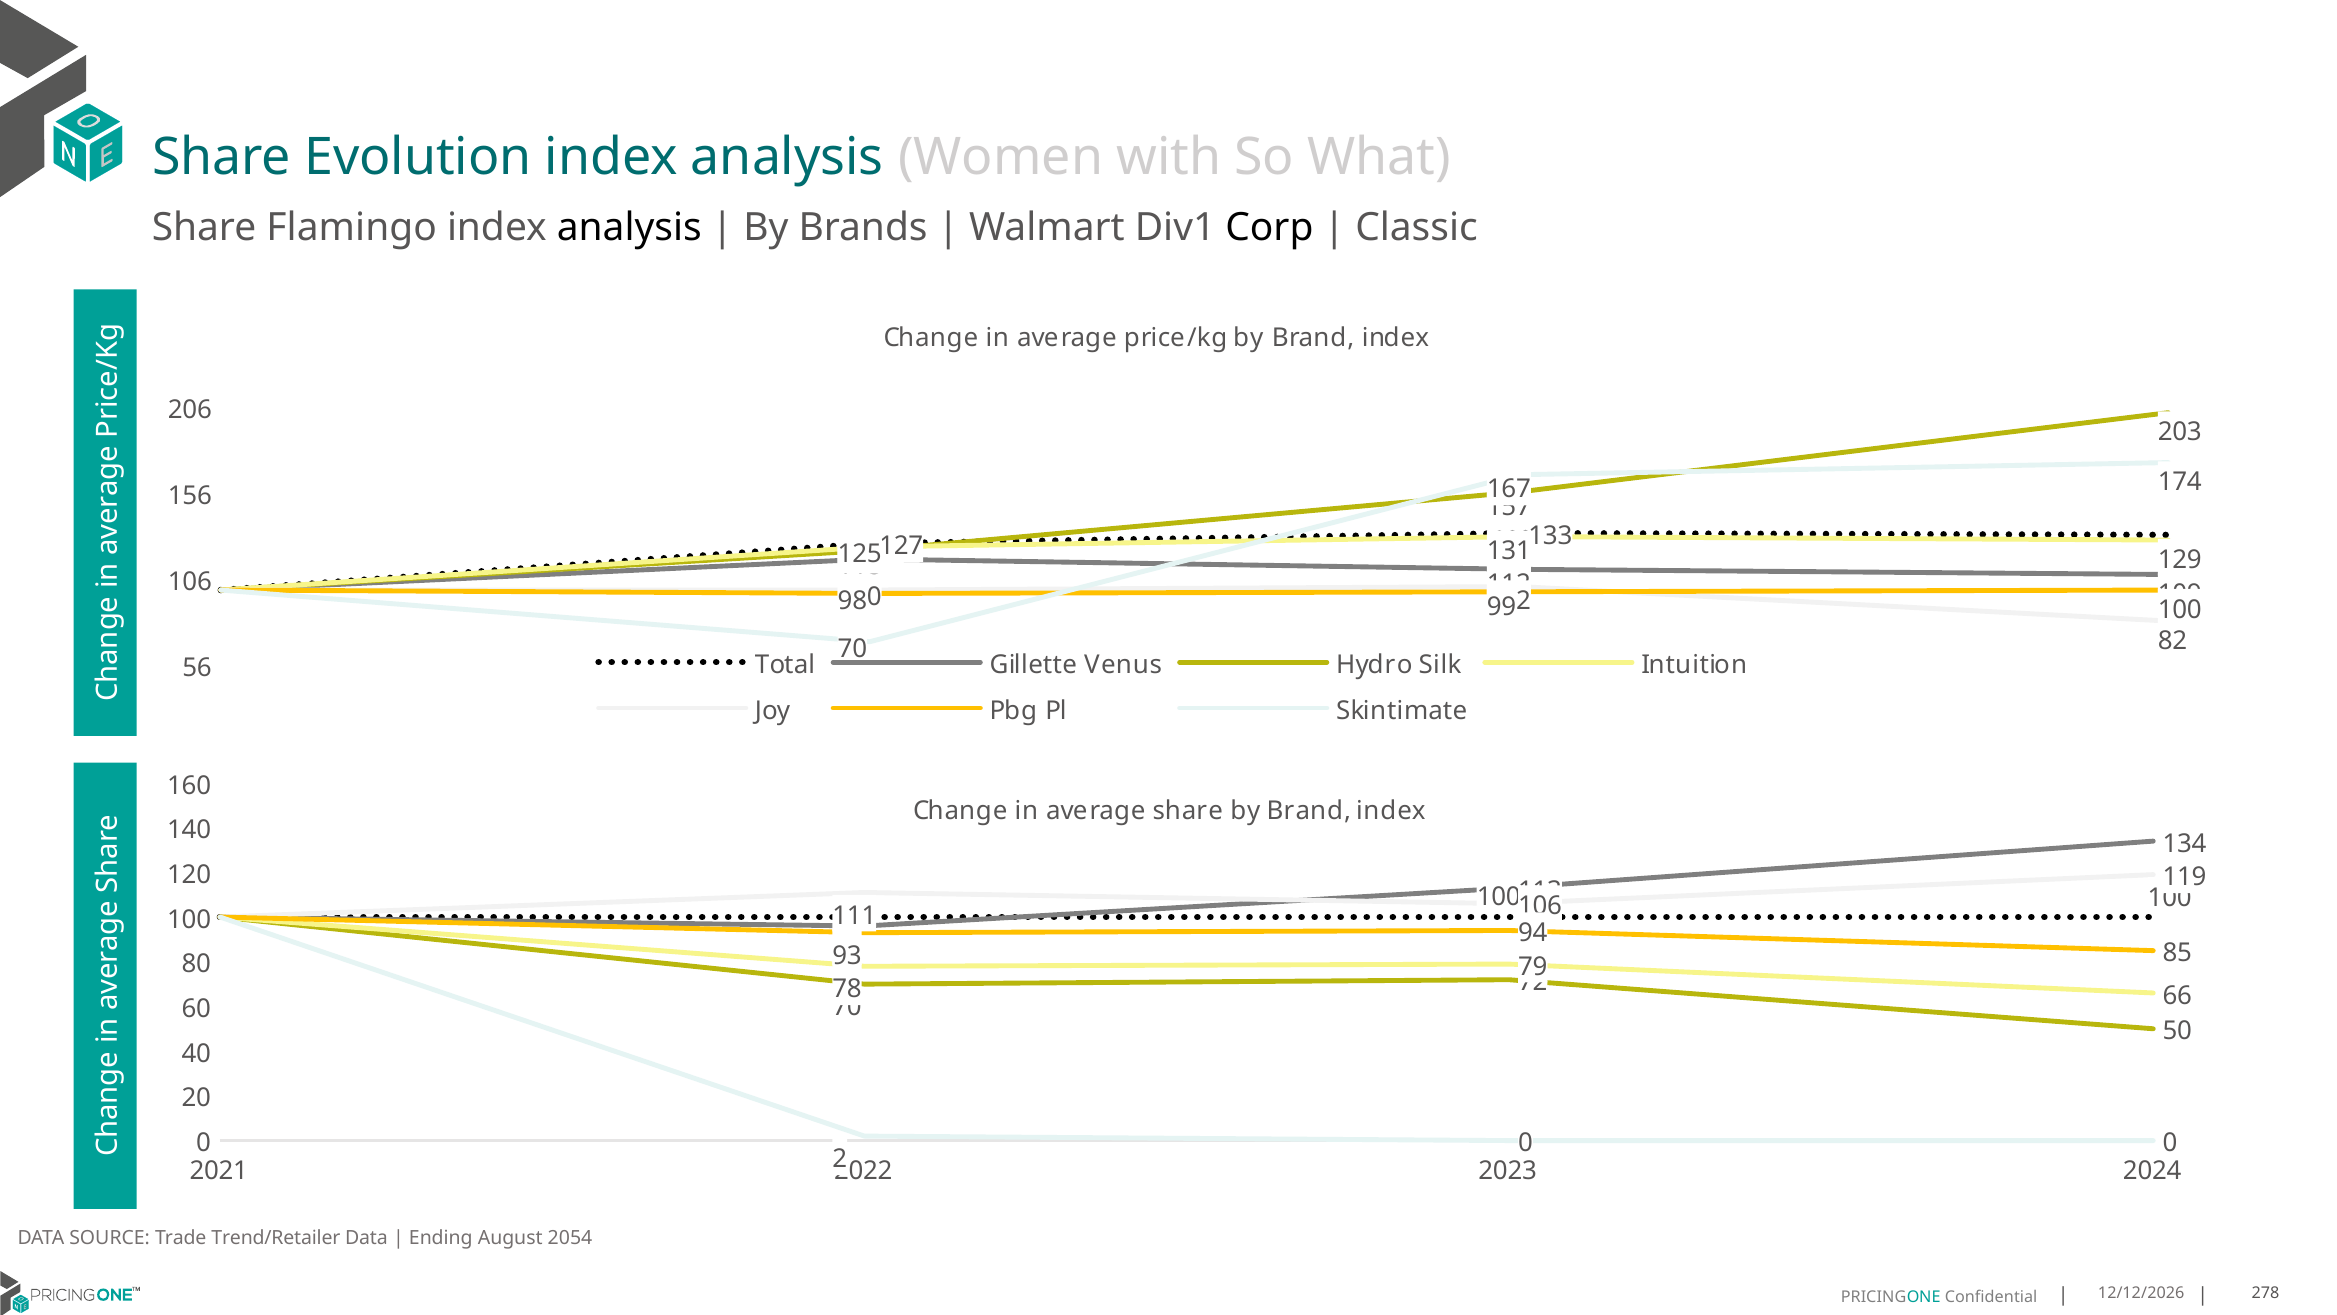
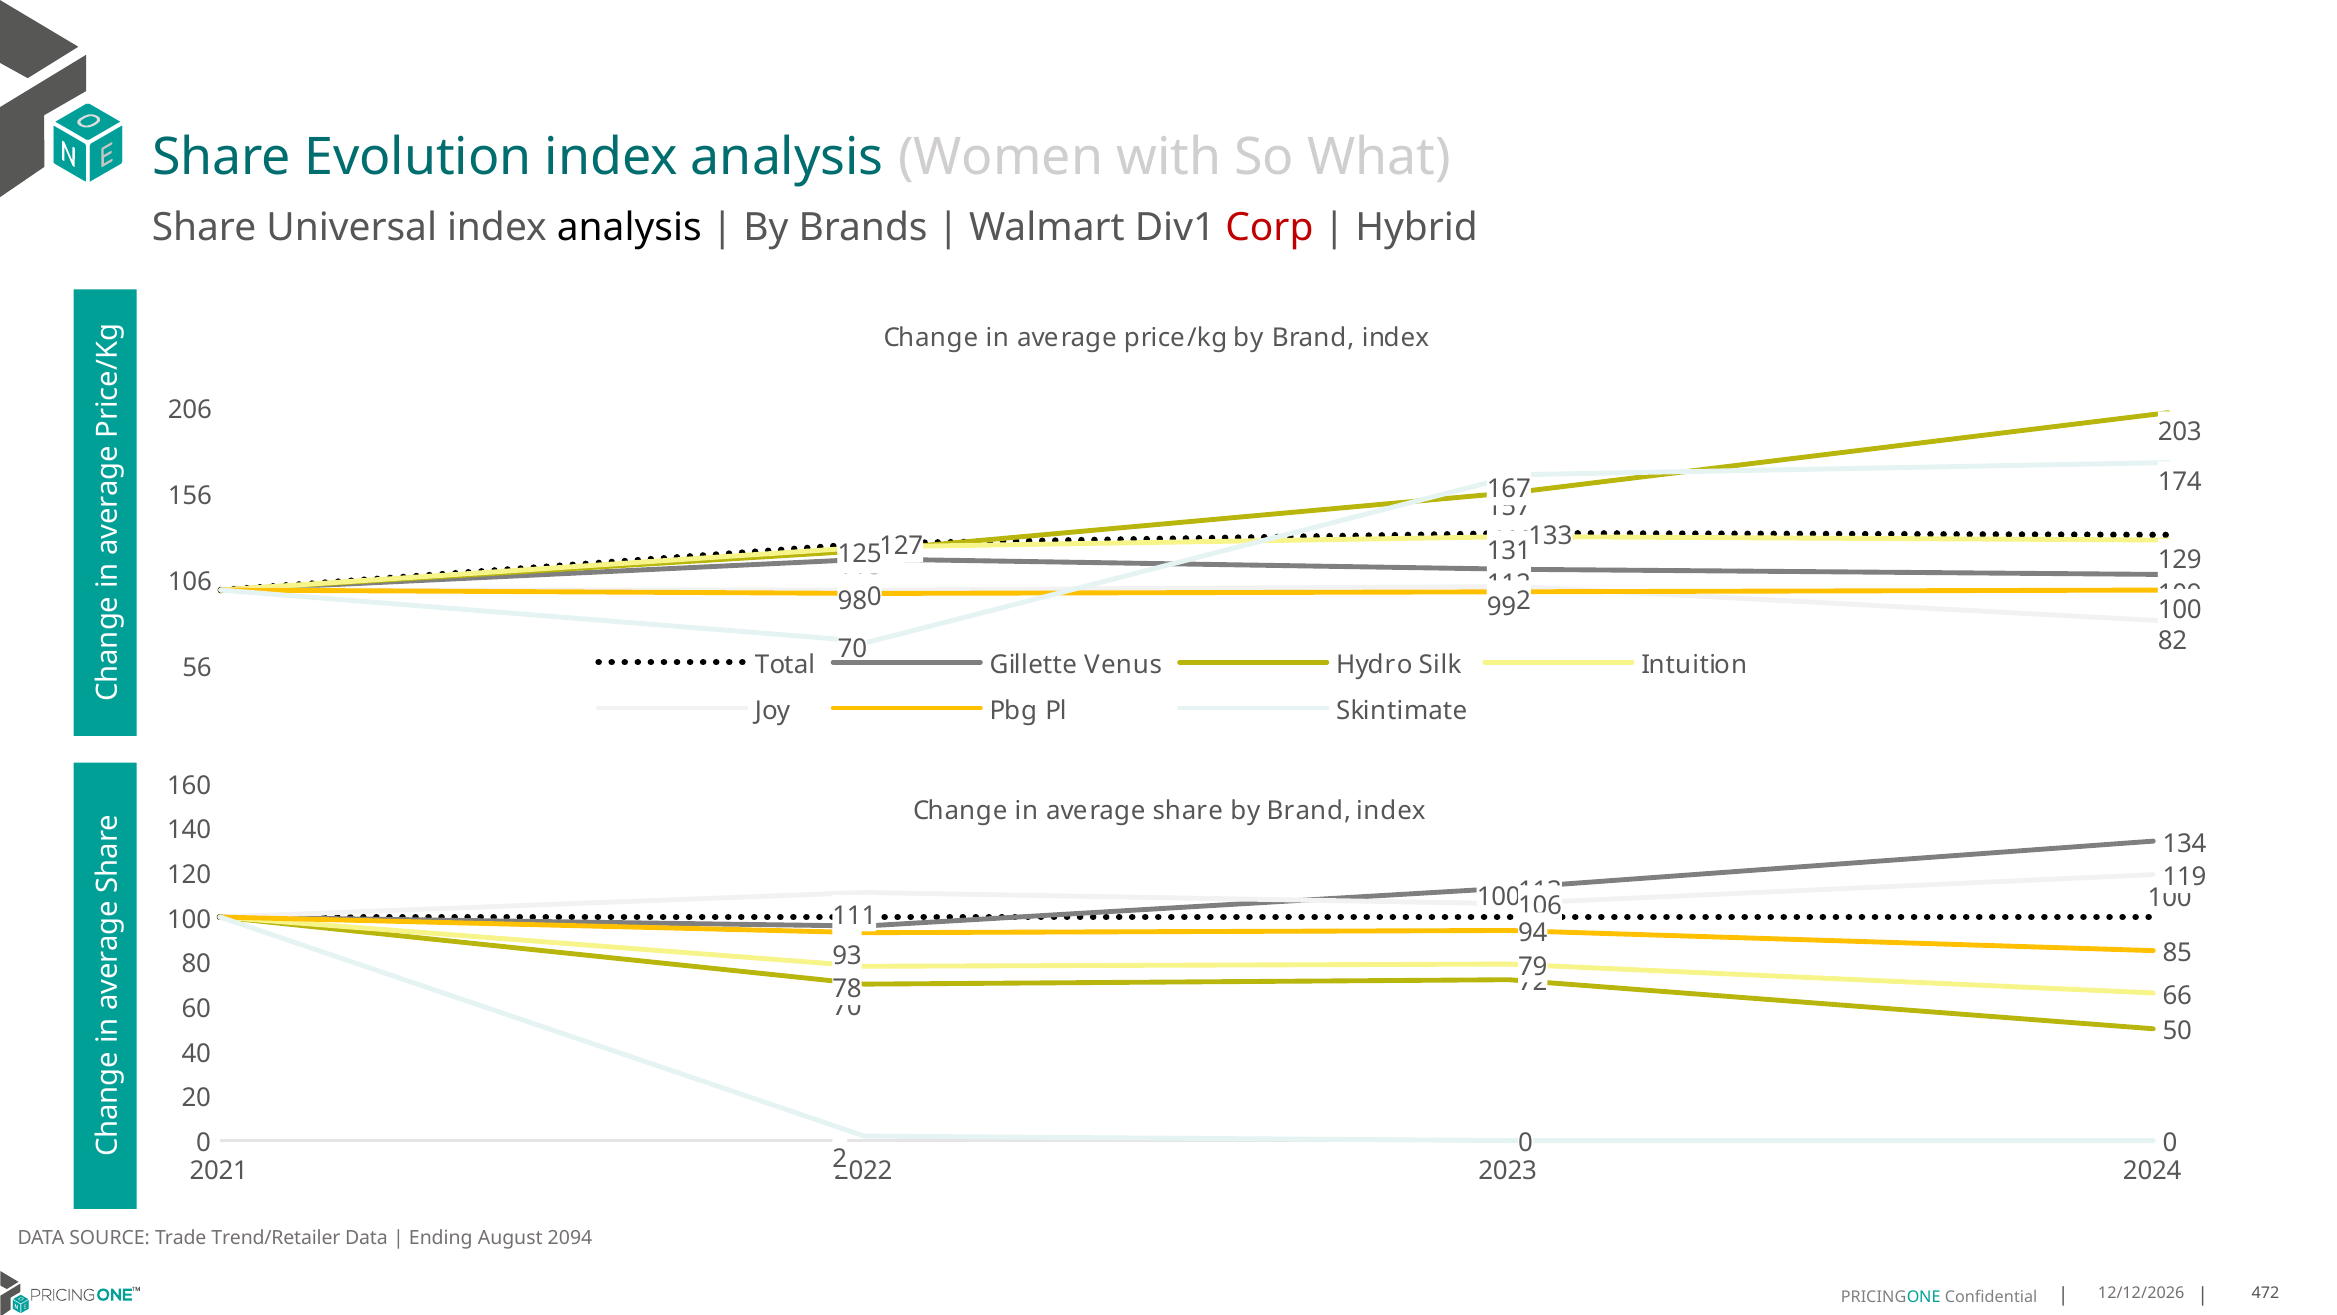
Flamingo: Flamingo -> Universal
Corp colour: black -> red
Classic: Classic -> Hybrid
2054: 2054 -> 2094
278: 278 -> 472
